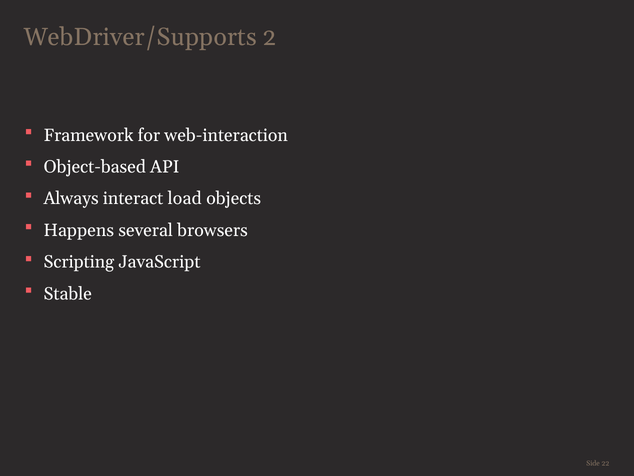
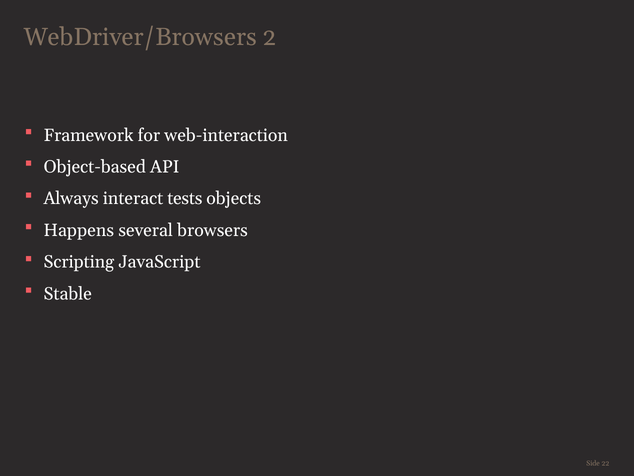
WebDriver/Supports: WebDriver/Supports -> WebDriver/Browsers
load: load -> tests
